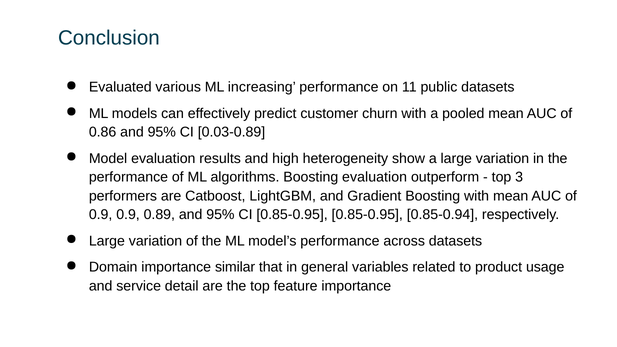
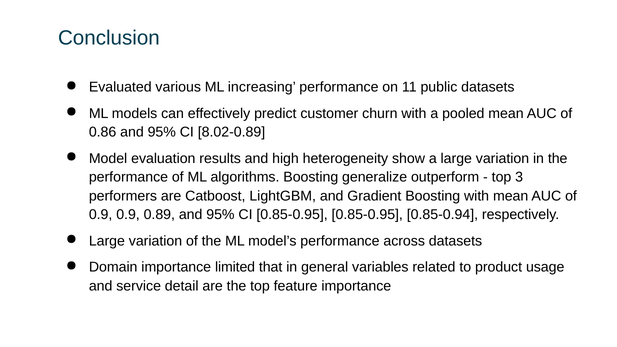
0.03-0.89: 0.03-0.89 -> 8.02-0.89
Boosting evaluation: evaluation -> generalize
similar: similar -> limited
